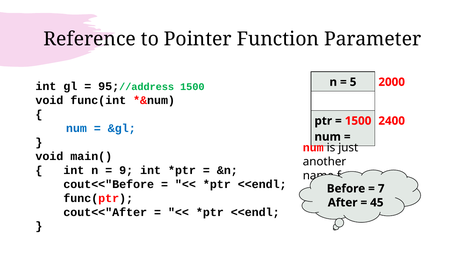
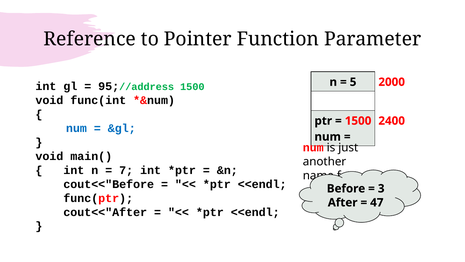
9: 9 -> 7
7: 7 -> 3
45: 45 -> 47
